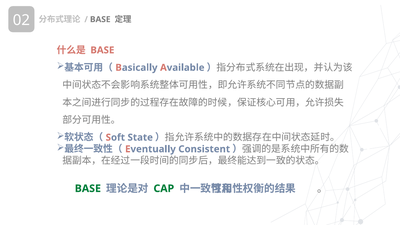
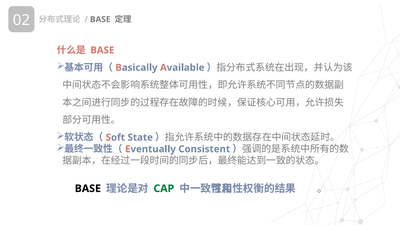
BASE at (88, 189) colour: green -> black
